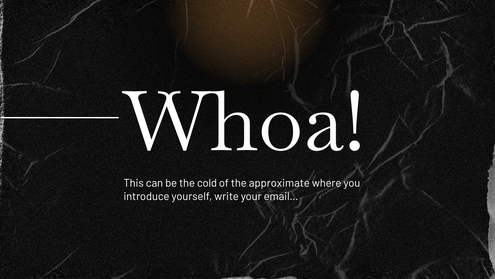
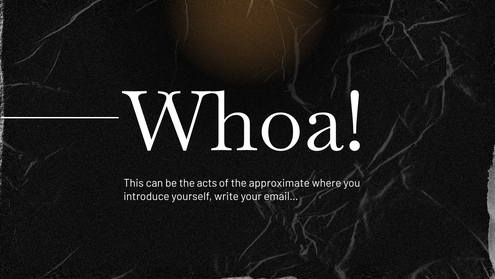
cold: cold -> acts
